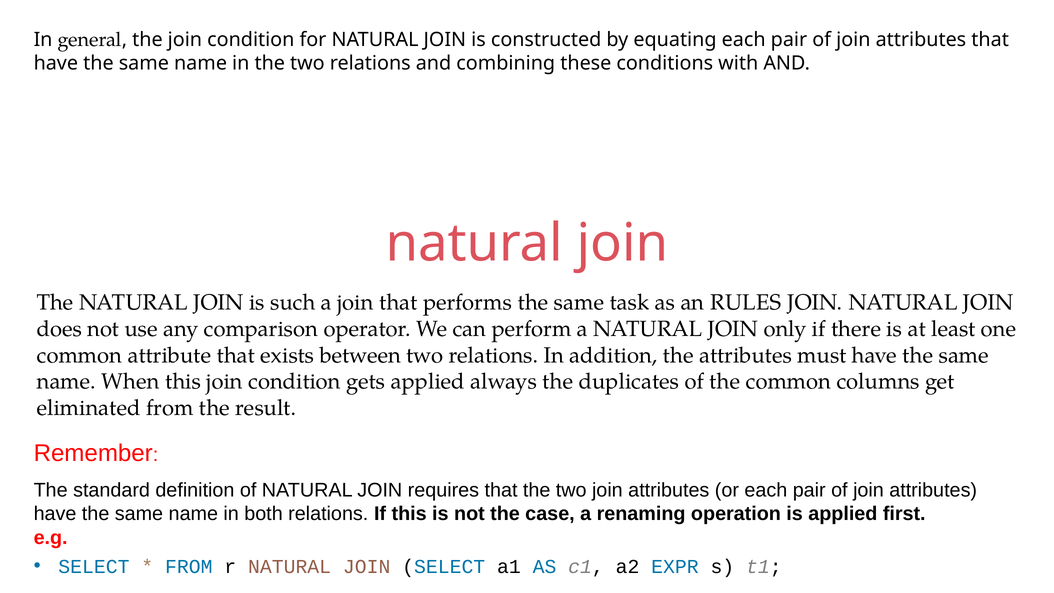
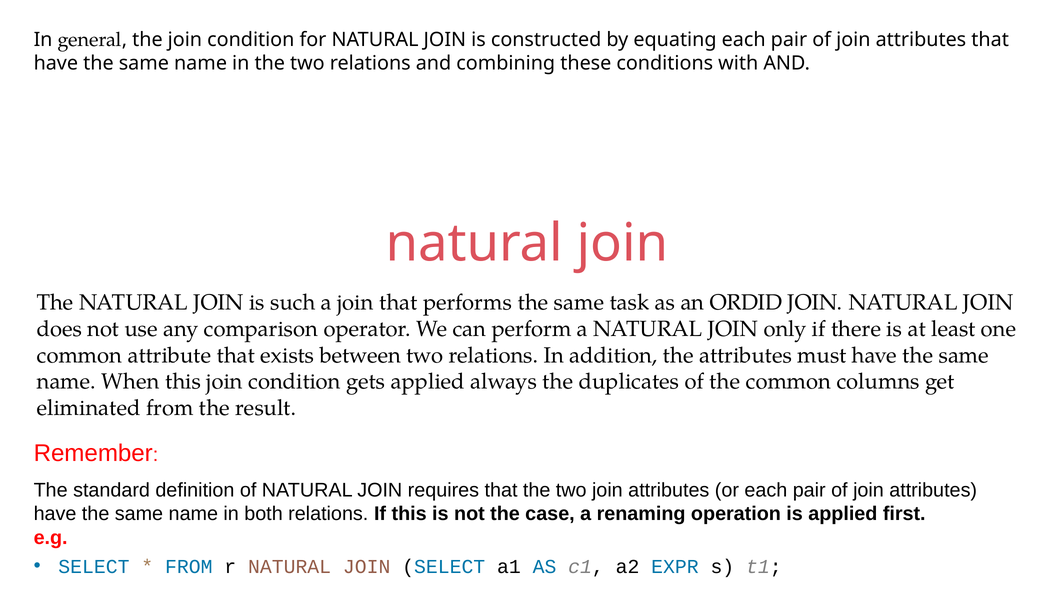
RULES: RULES -> ORDID
